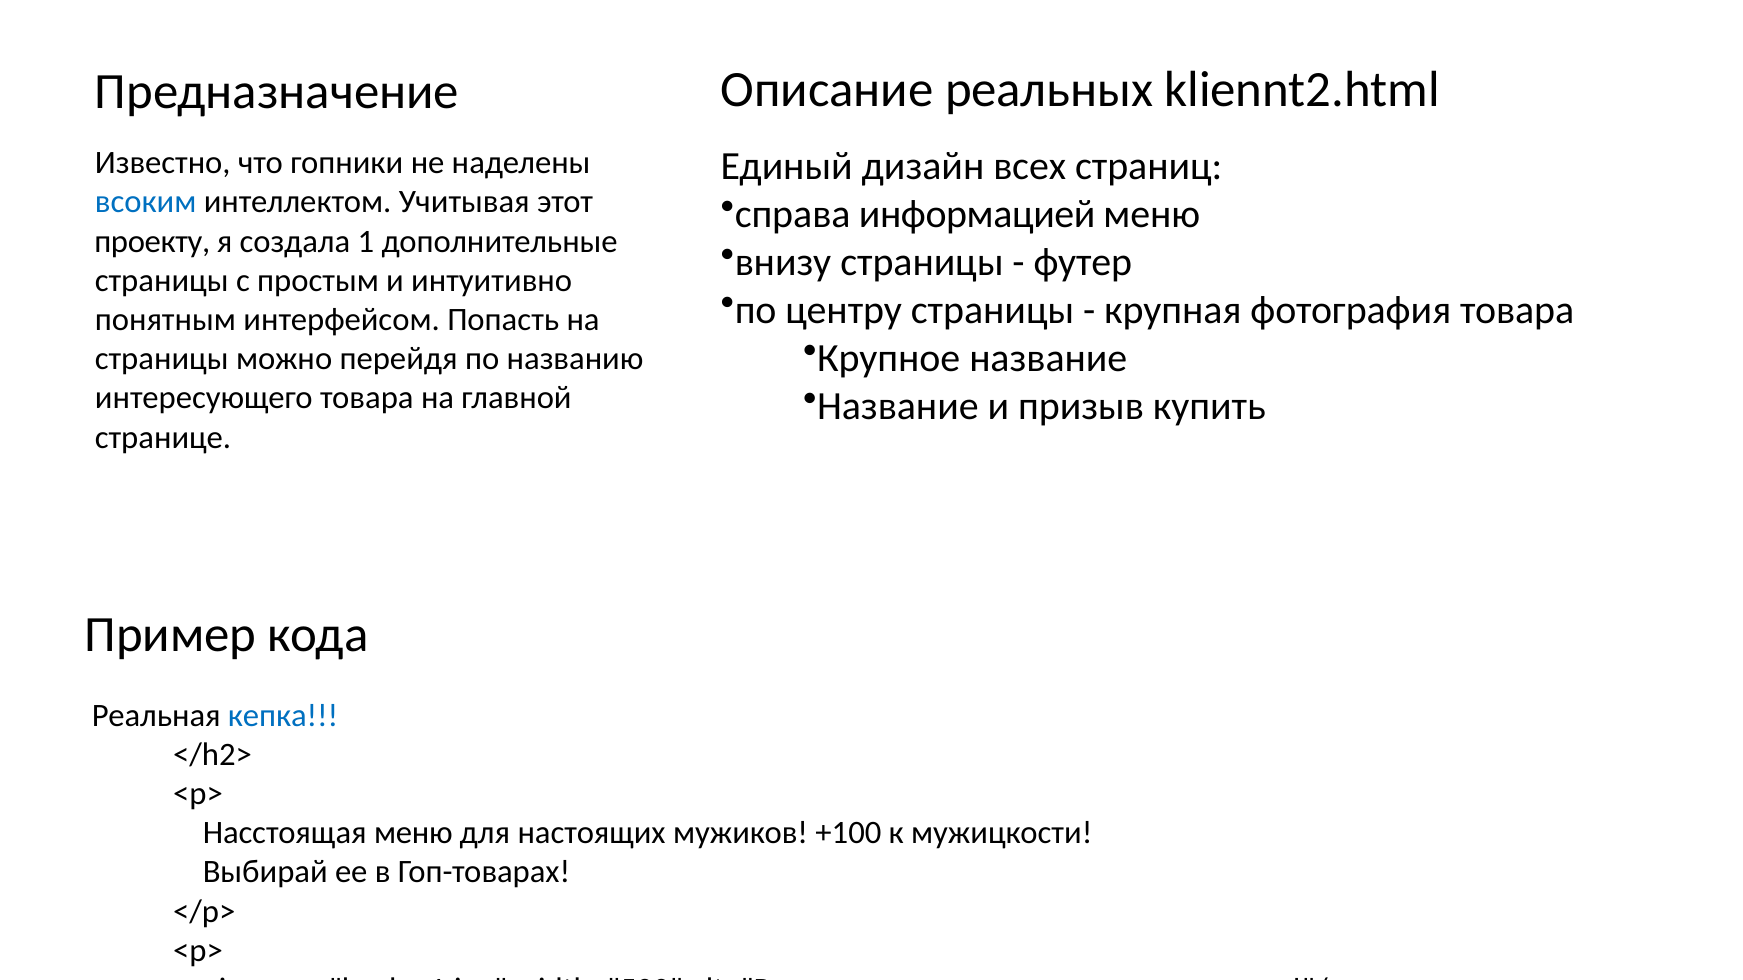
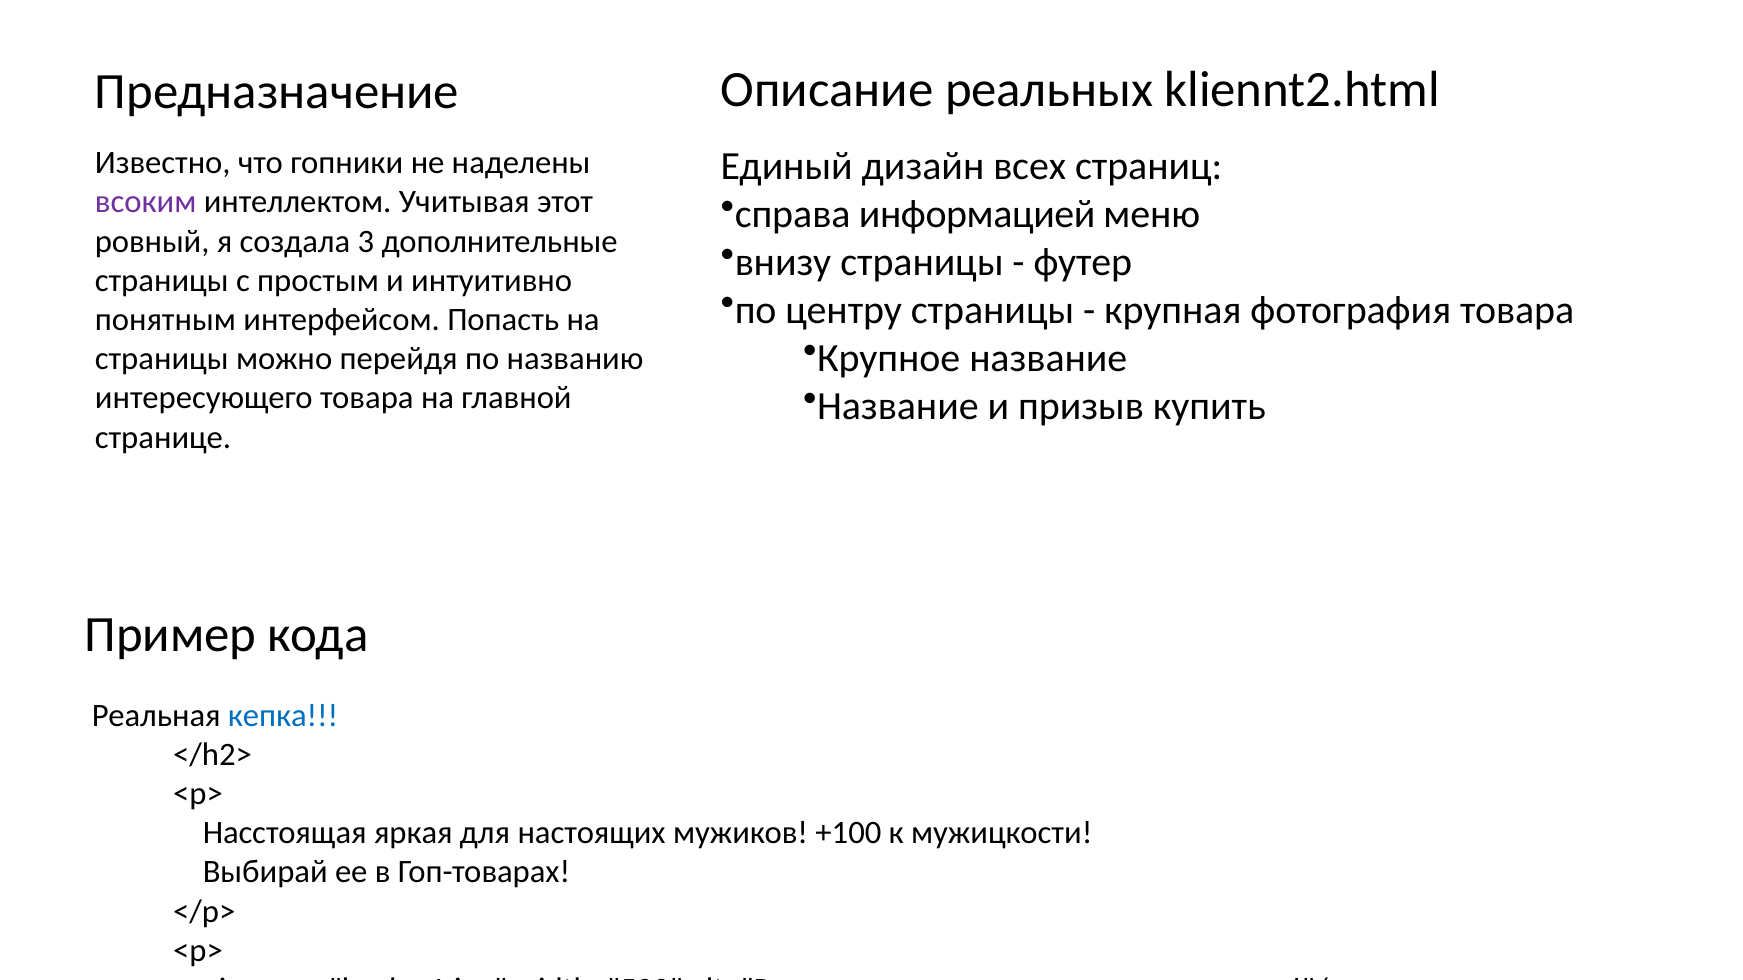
всоким colour: blue -> purple
проекту: проекту -> ровный
1: 1 -> 3
Насстоящая меню: меню -> яркая
